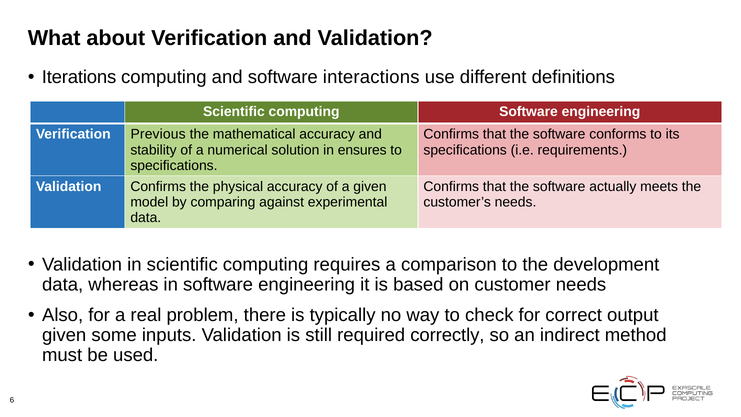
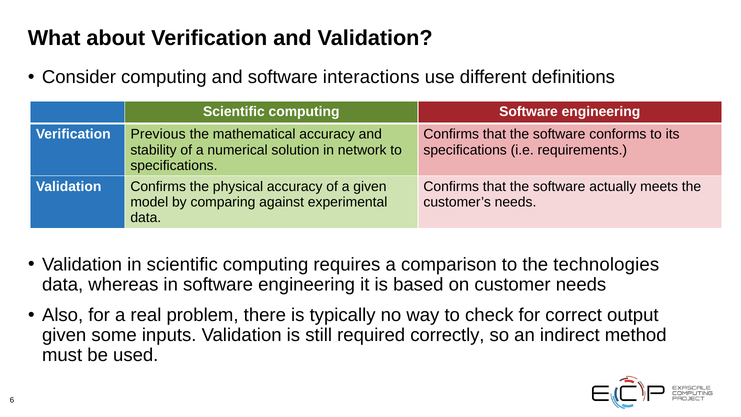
Iterations: Iterations -> Consider
ensures: ensures -> network
development: development -> technologies
